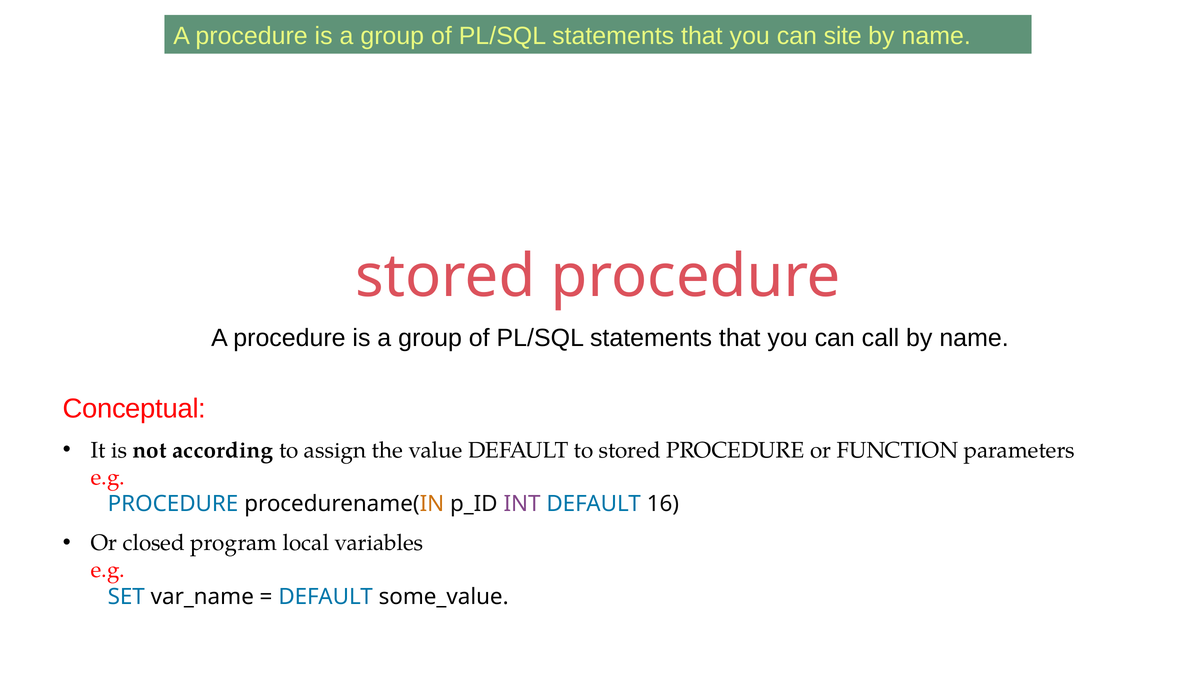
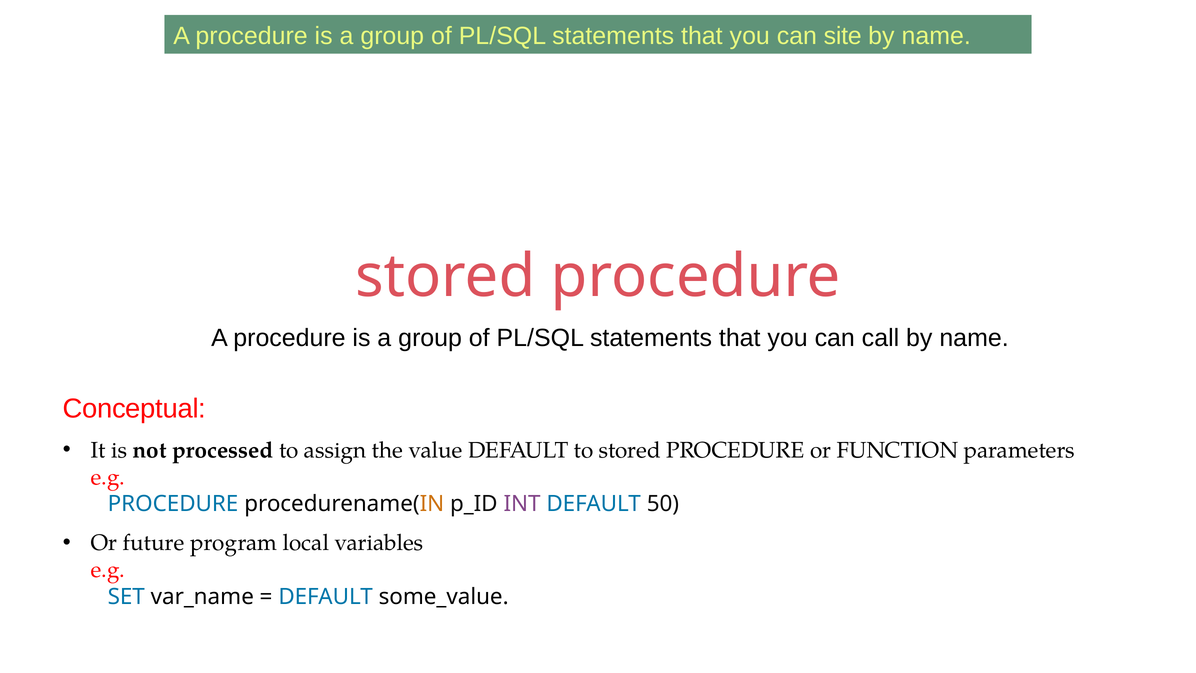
according: according -> processed
16: 16 -> 50
closed: closed -> future
